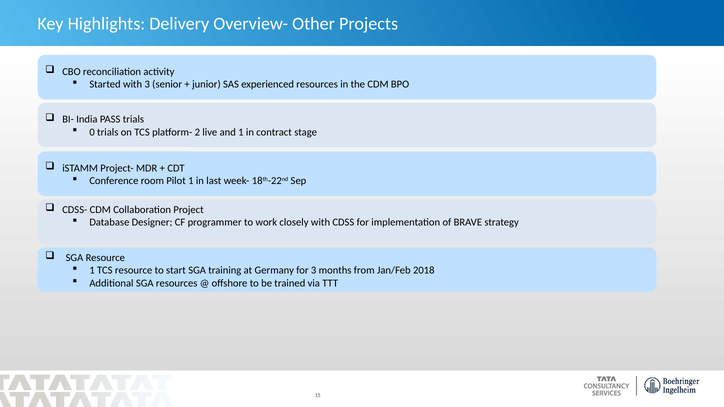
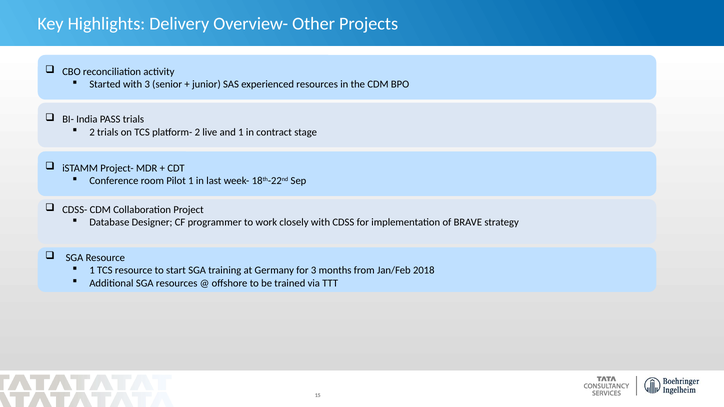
0 at (92, 132): 0 -> 2
